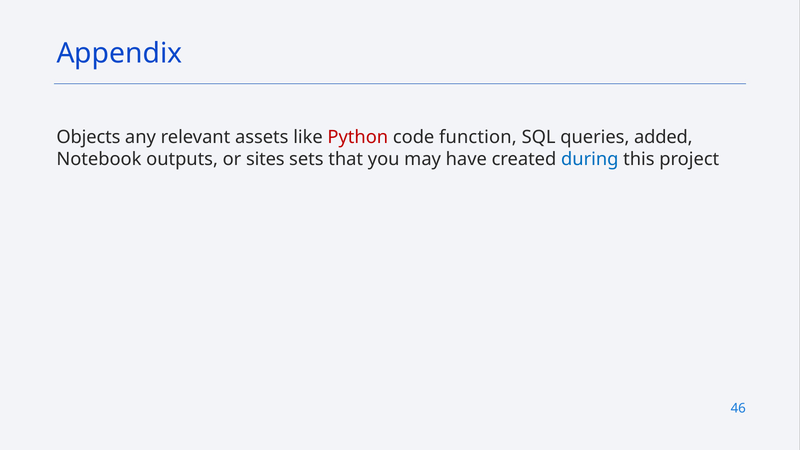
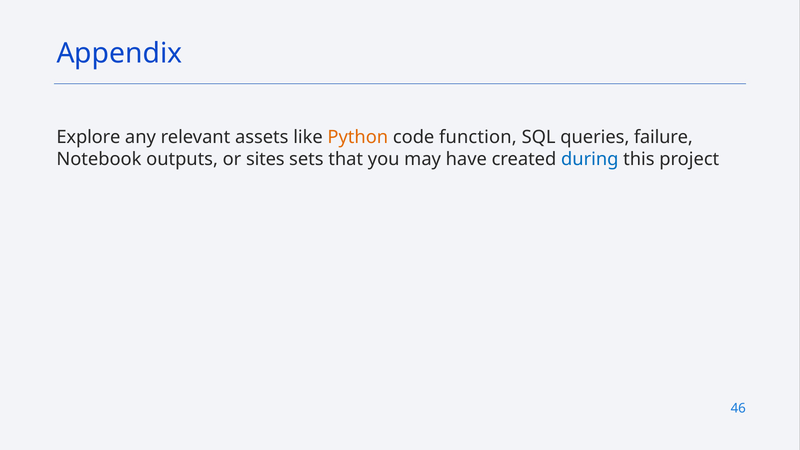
Objects: Objects -> Explore
Python colour: red -> orange
added: added -> failure
